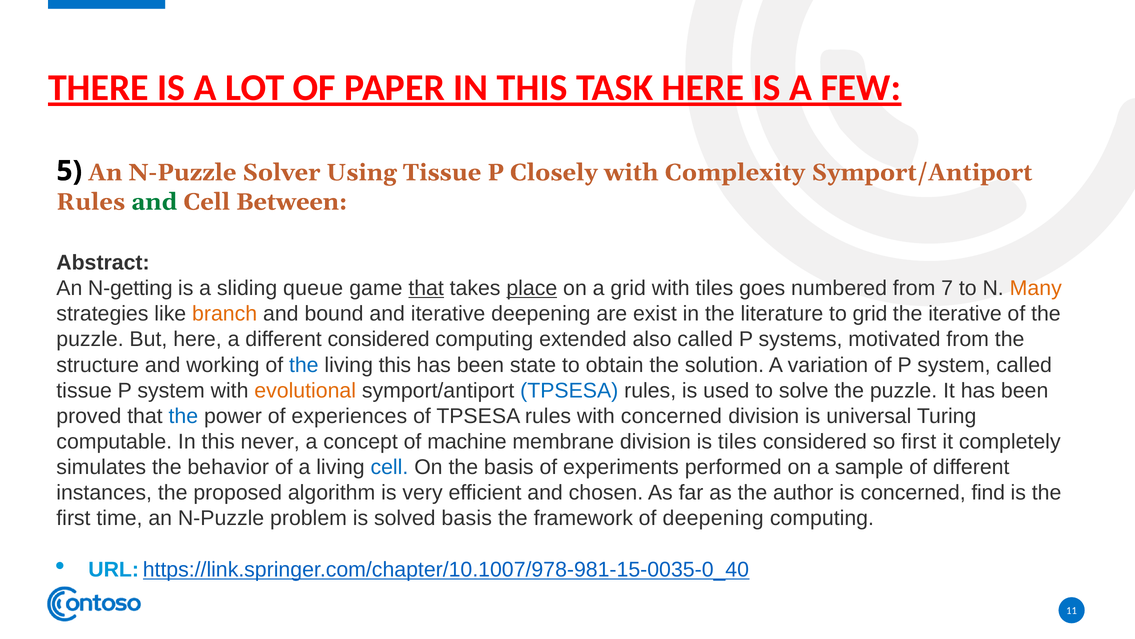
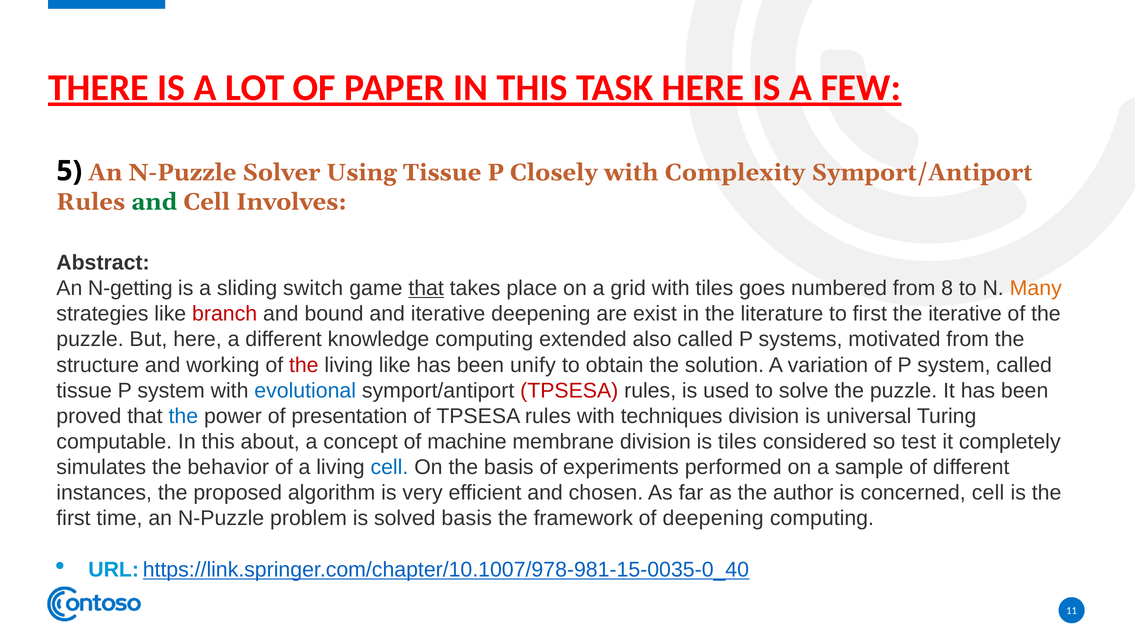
Between: Between -> Involves
queue: queue -> switch
place underline: present -> none
7: 7 -> 8
branch colour: orange -> red
to grid: grid -> first
different considered: considered -> knowledge
the at (304, 365) colour: blue -> red
living this: this -> like
state: state -> unify
evolutional colour: orange -> blue
TPSESA at (569, 390) colour: blue -> red
experiences: experiences -> presentation
with concerned: concerned -> techniques
never: never -> about
so first: first -> test
concerned find: find -> cell
